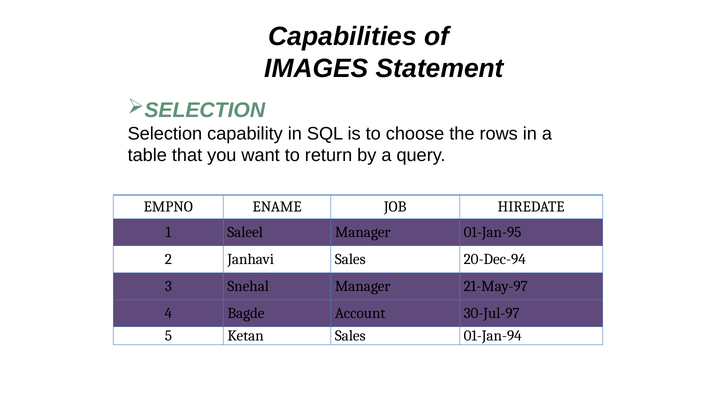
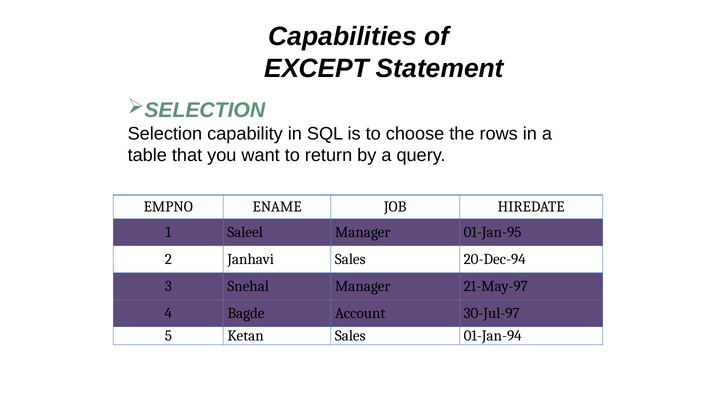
IMAGES: IMAGES -> EXCEPT
